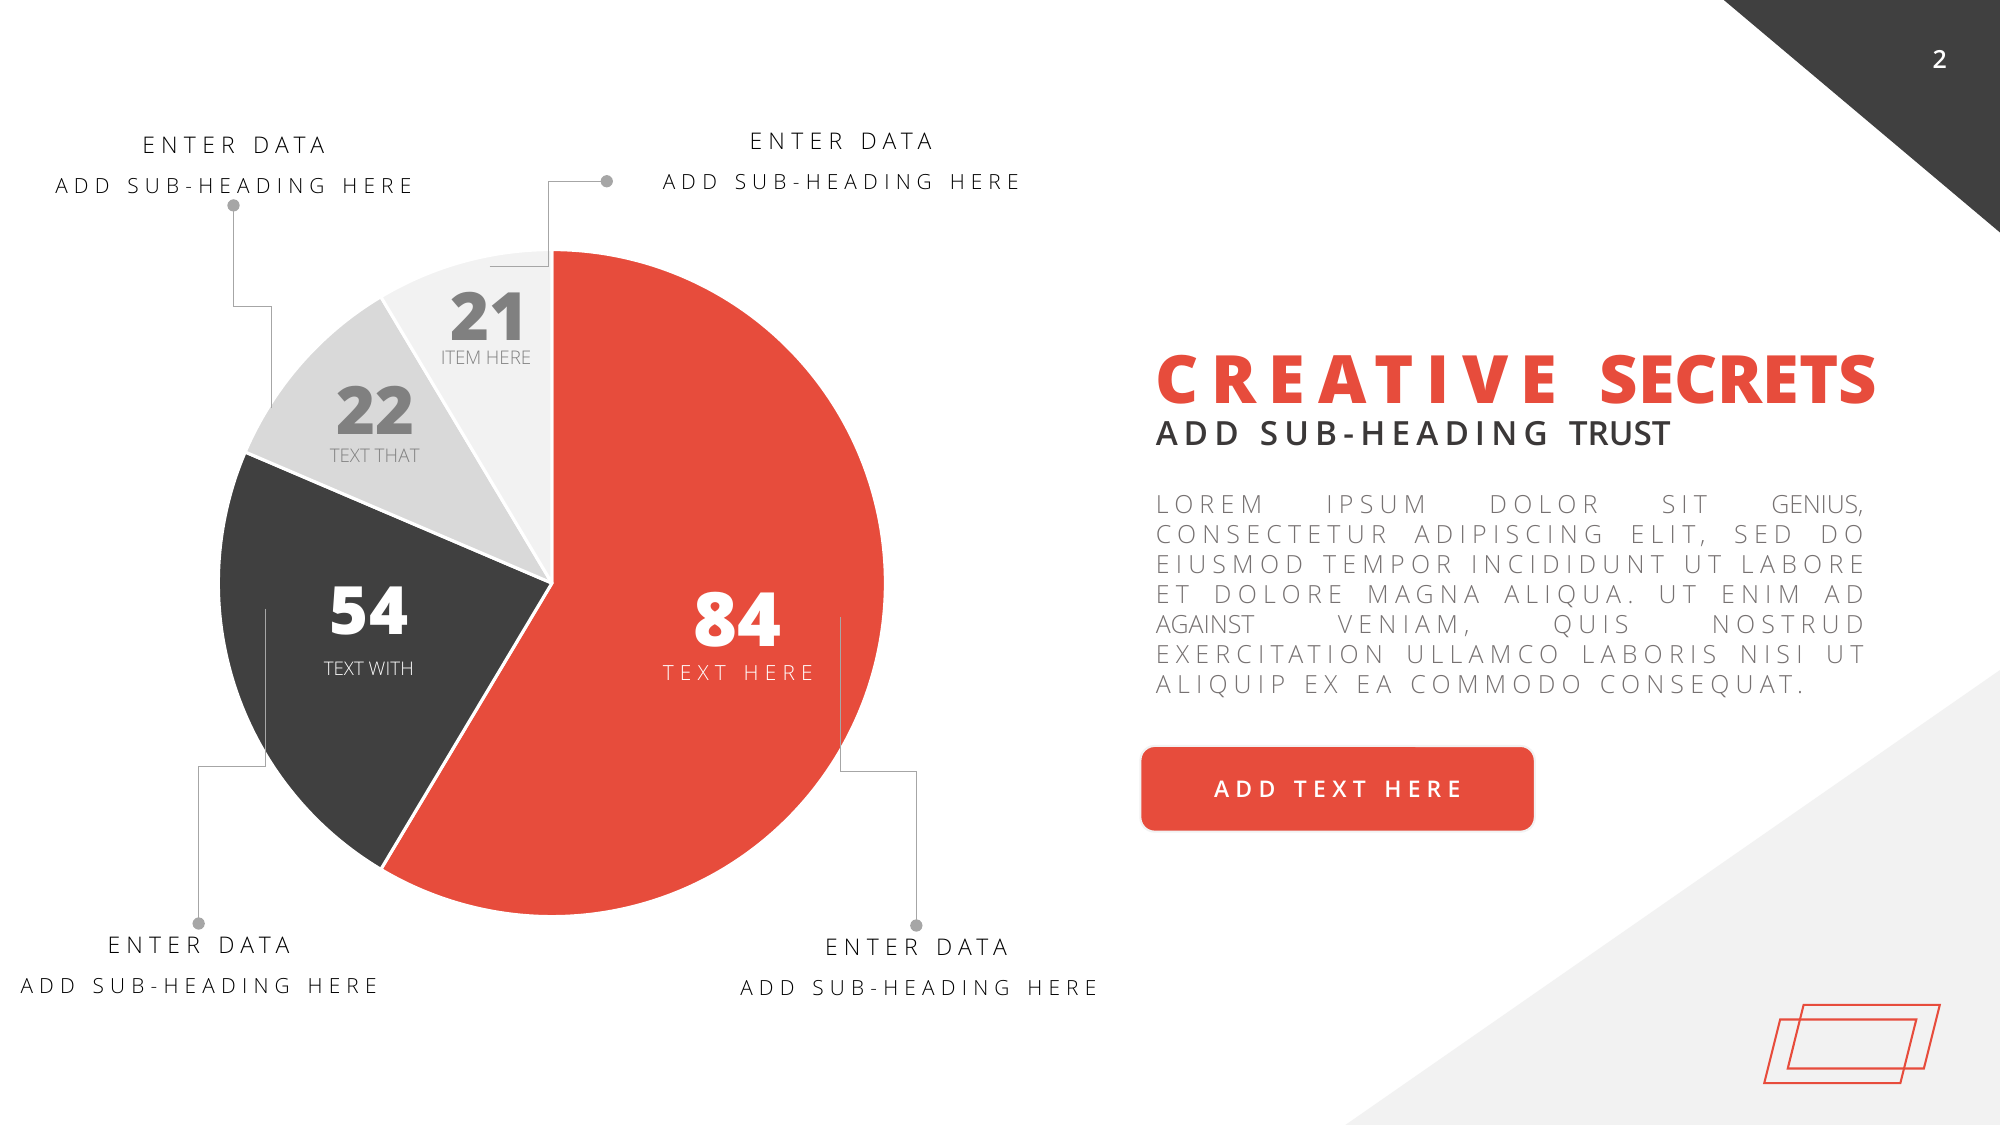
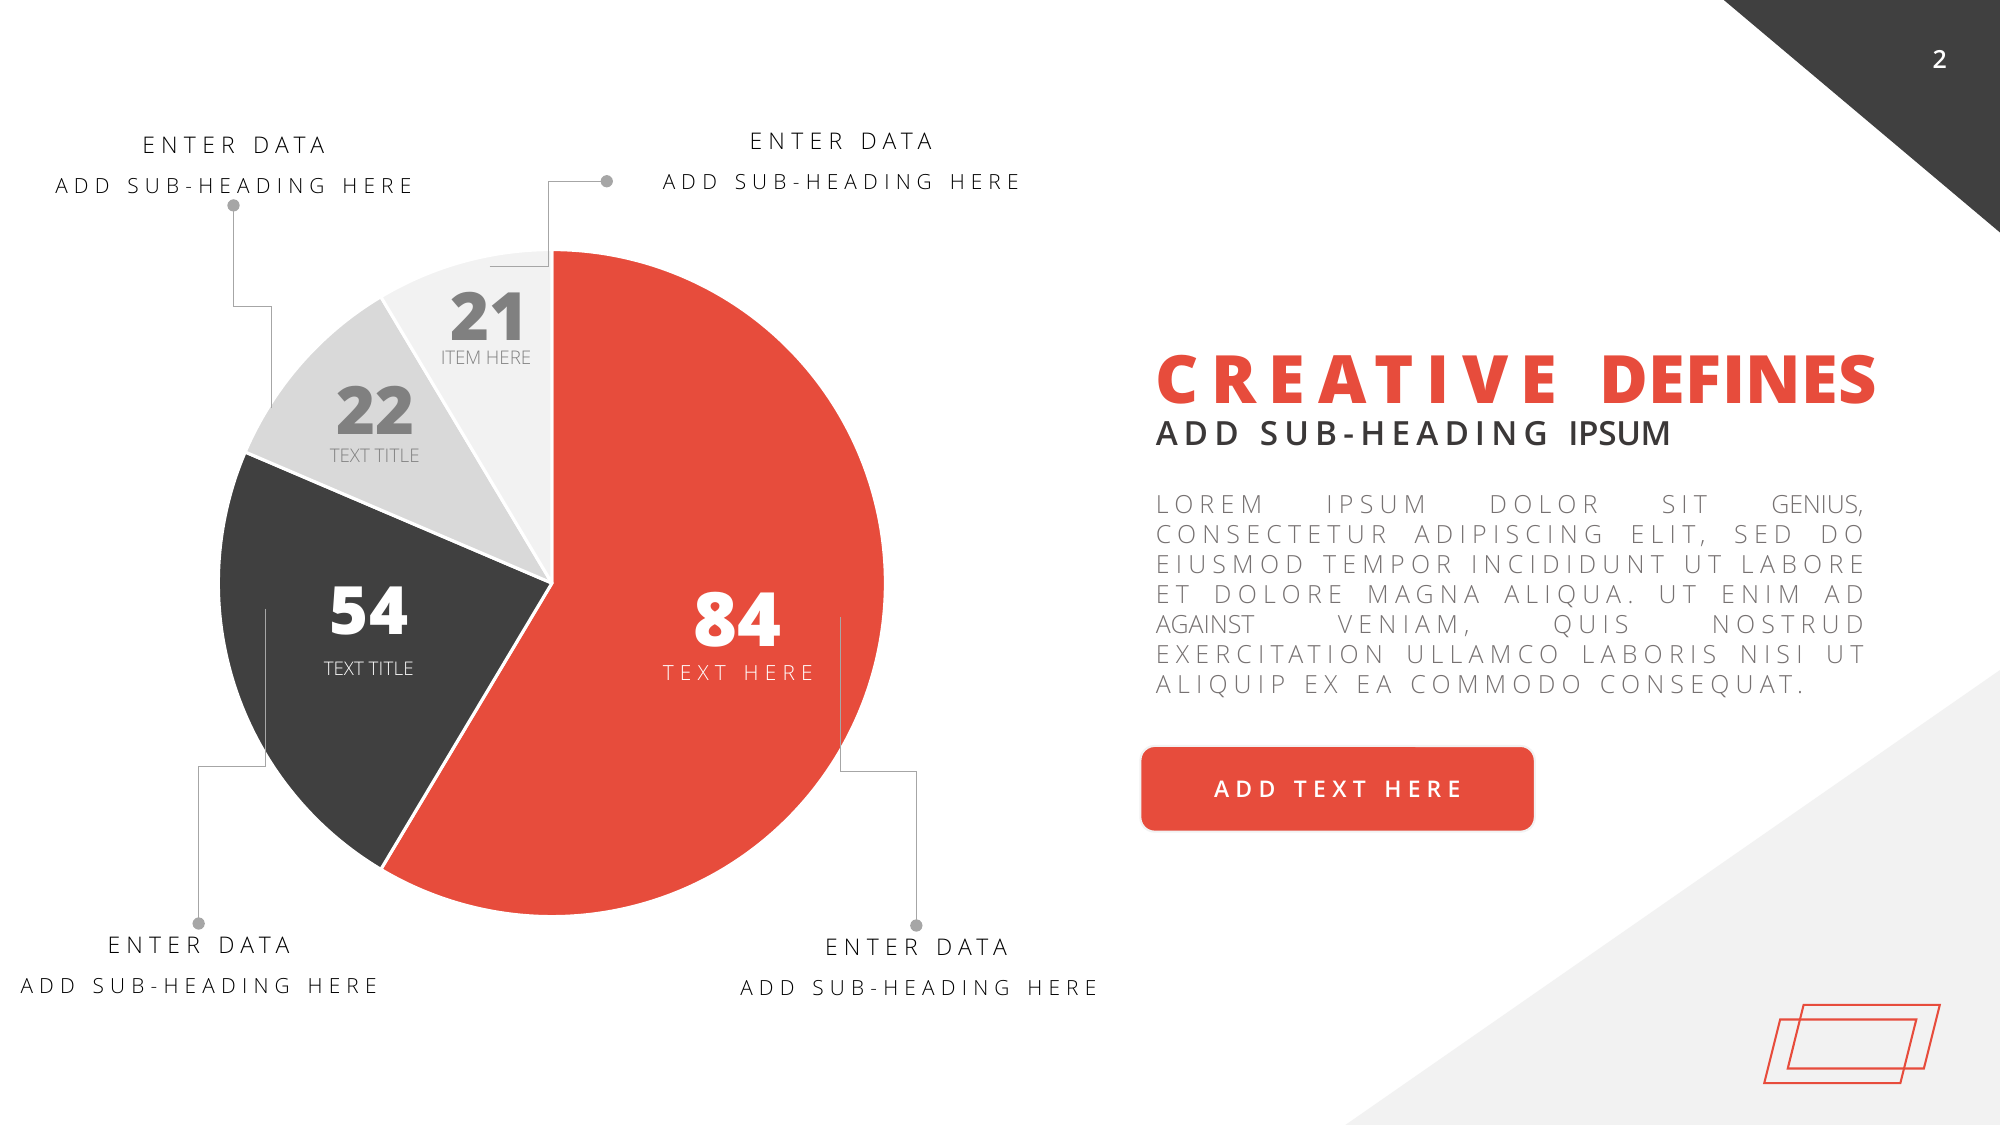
SECRETS: SECRETS -> DEFINES
TRUST: TRUST -> IPSUM
THAT at (397, 456): THAT -> TITLE
WITH at (391, 669): WITH -> TITLE
